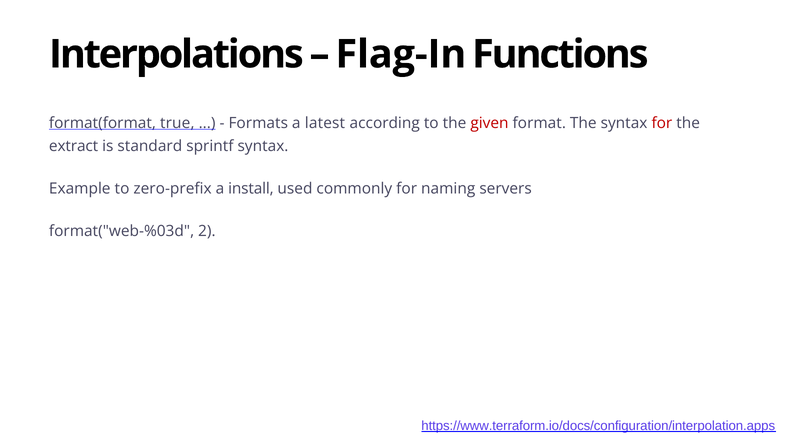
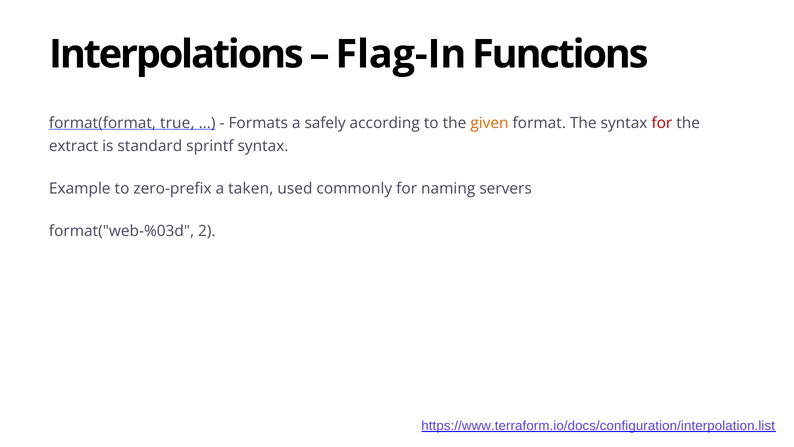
latest: latest -> safely
given colour: red -> orange
install: install -> taken
https://www.terraform.io/docs/configuration/interpolation.apps: https://www.terraform.io/docs/configuration/interpolation.apps -> https://www.terraform.io/docs/configuration/interpolation.list
